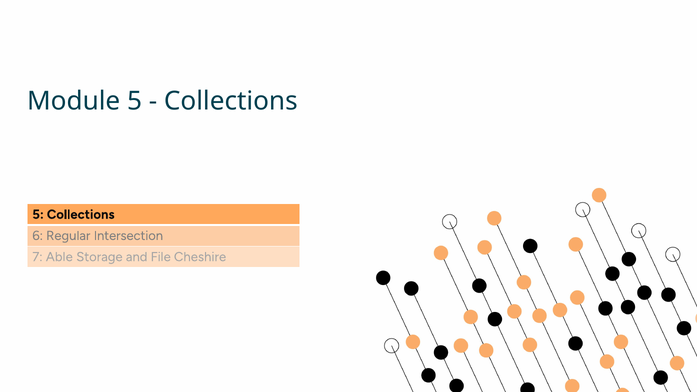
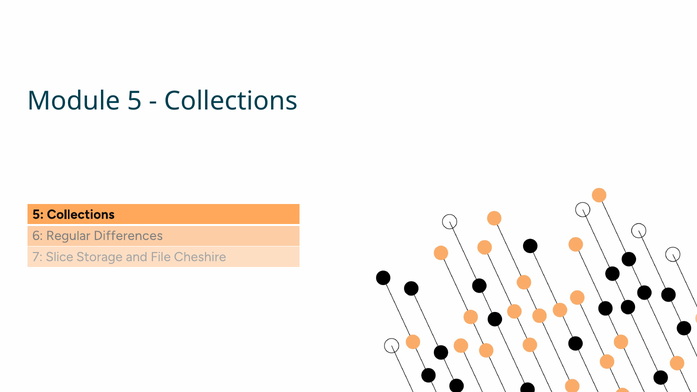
Intersection: Intersection -> Differences
Able: Able -> Slice
